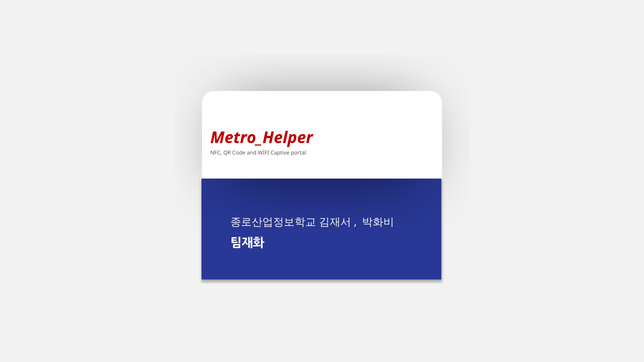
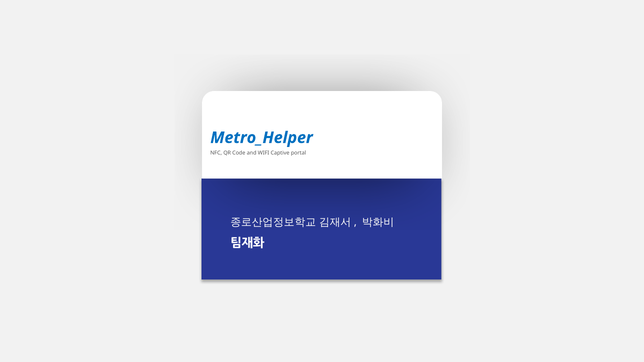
Metro_Helper colour: red -> blue
